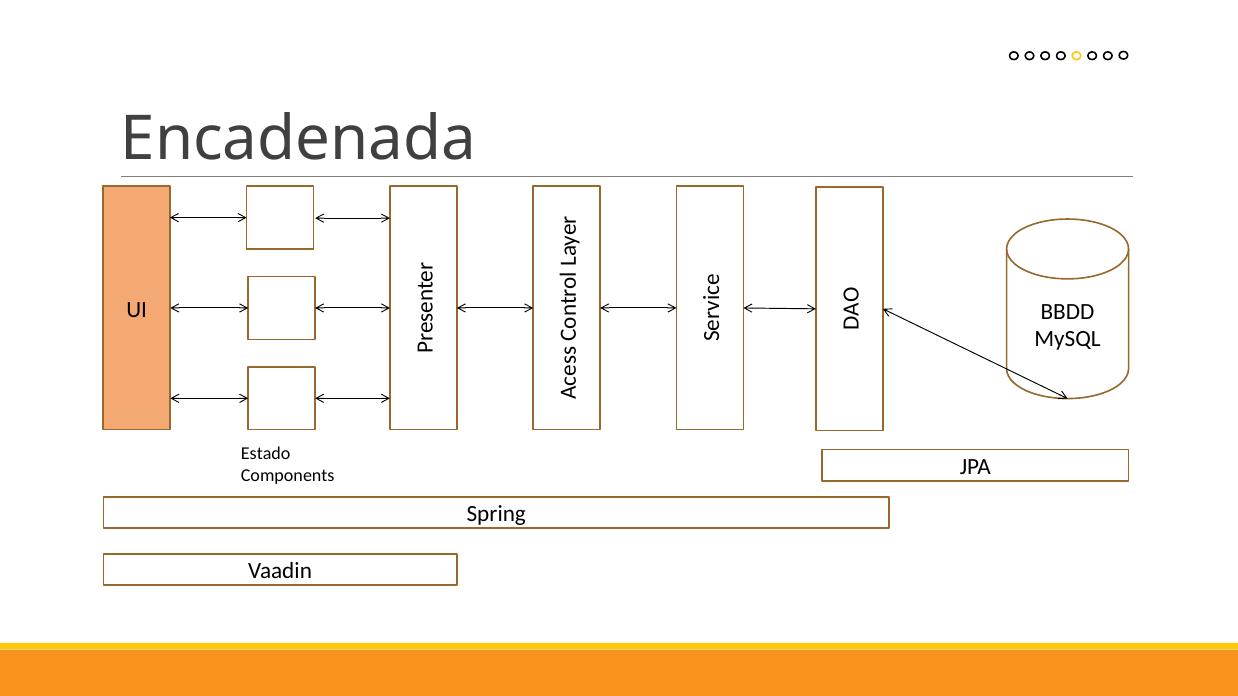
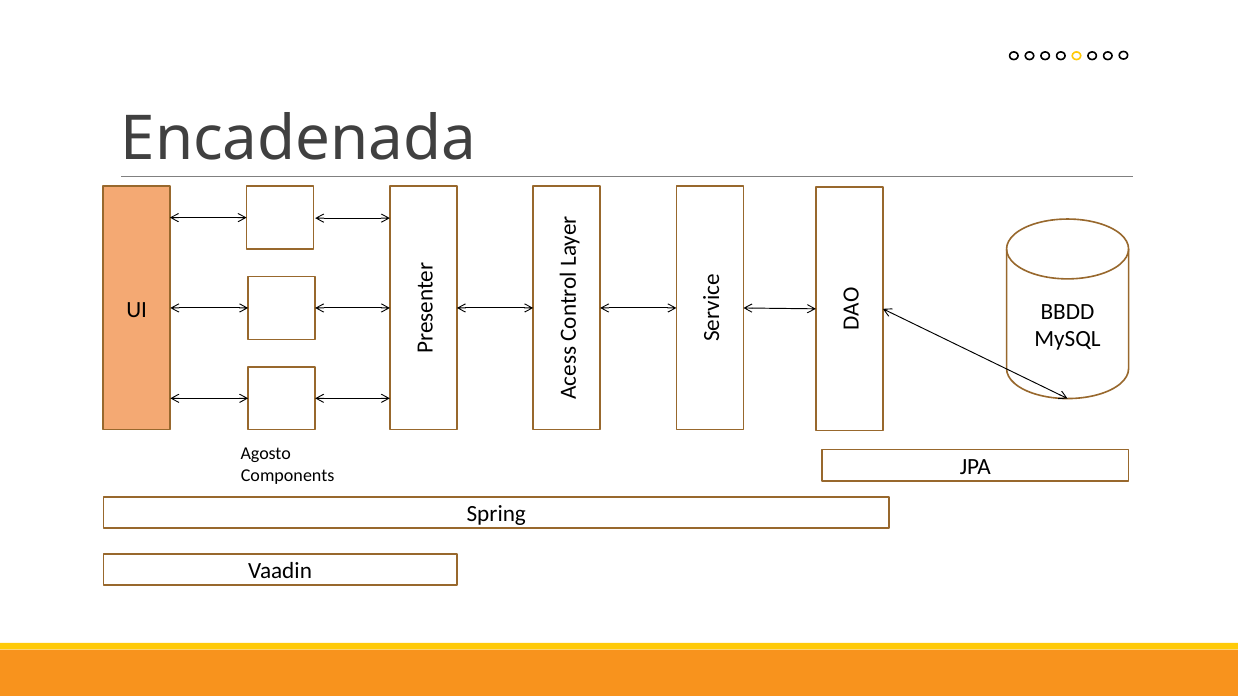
Estado: Estado -> Agosto
